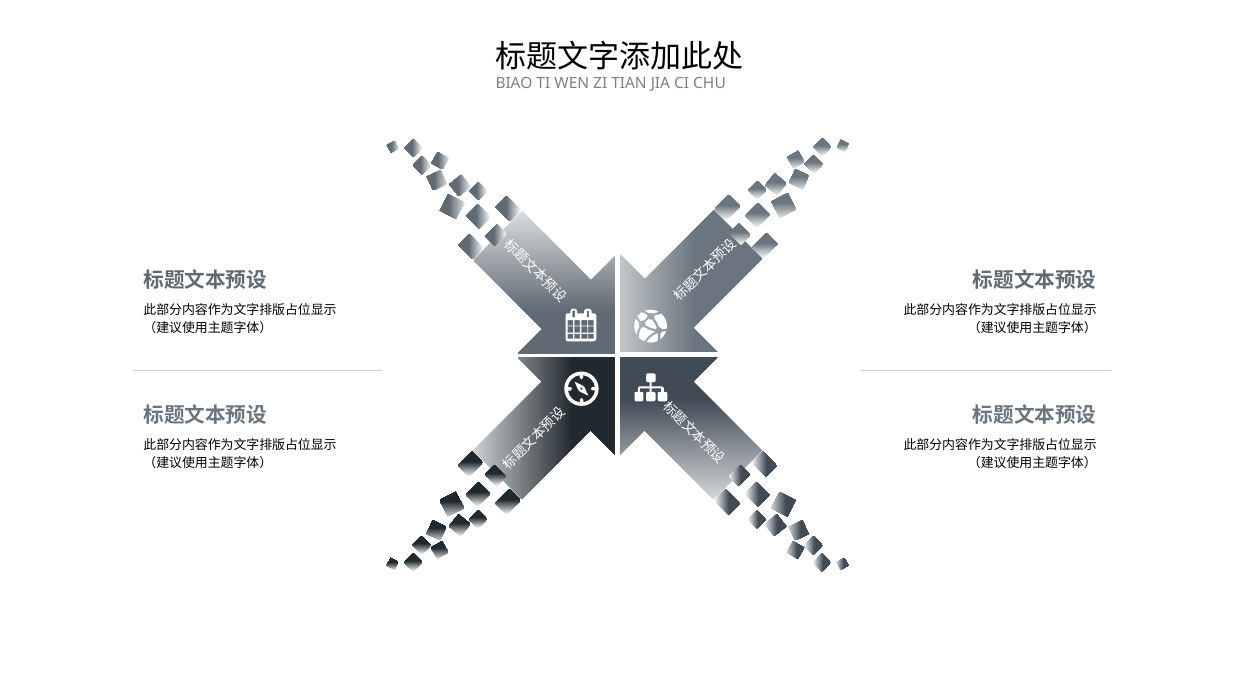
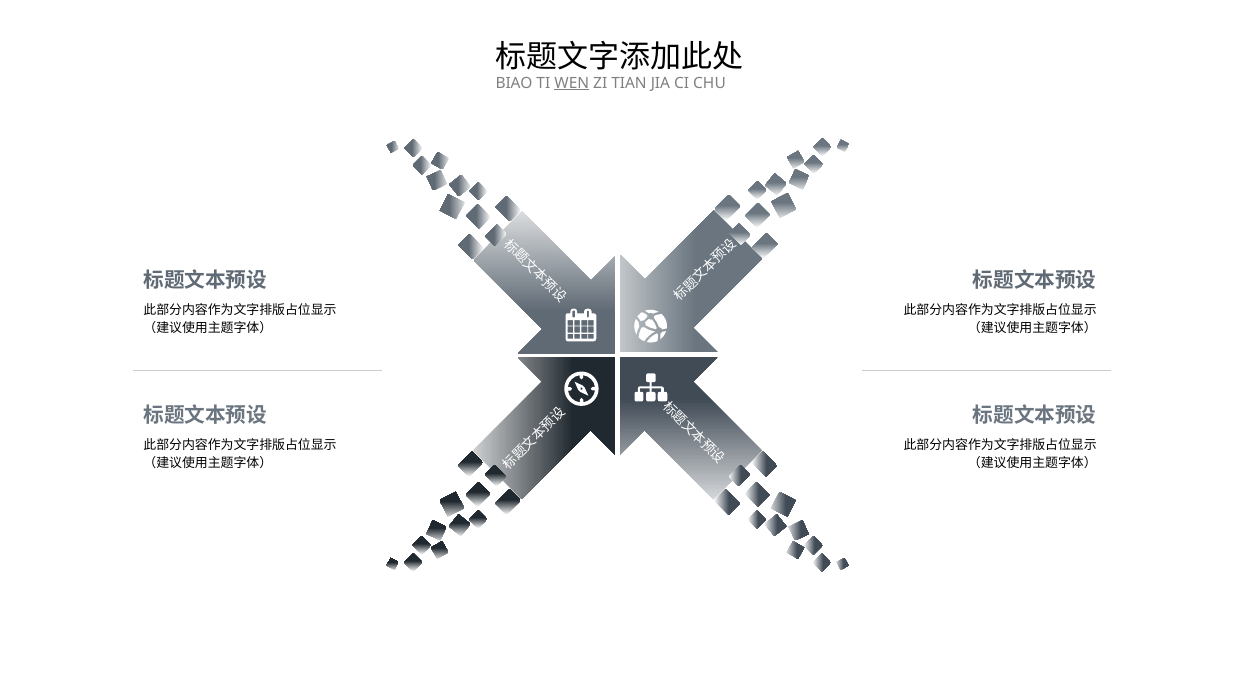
WEN underline: none -> present
